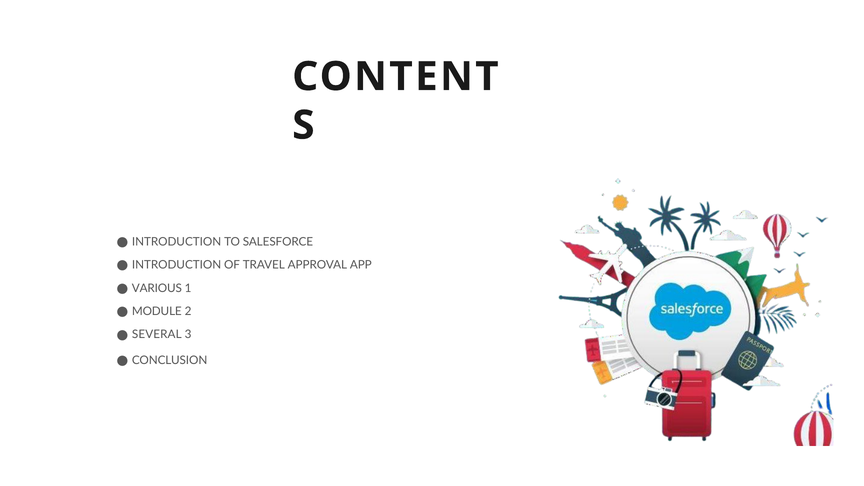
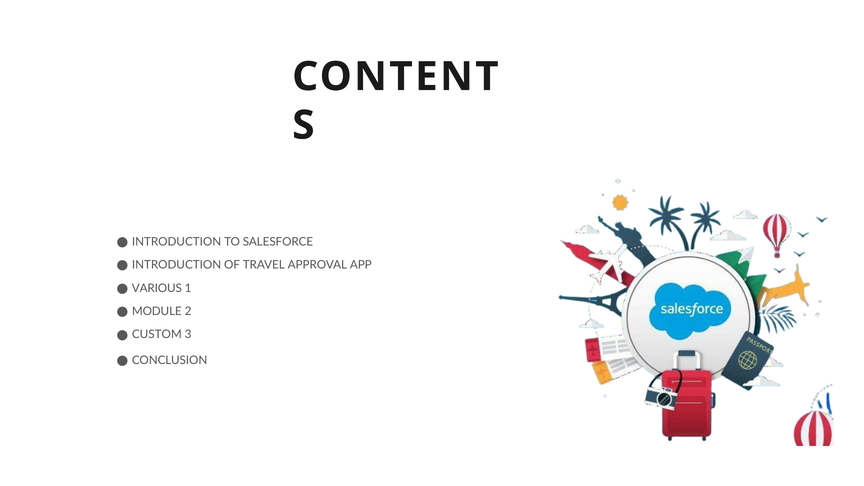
SEVERAL: SEVERAL -> CUSTOM
